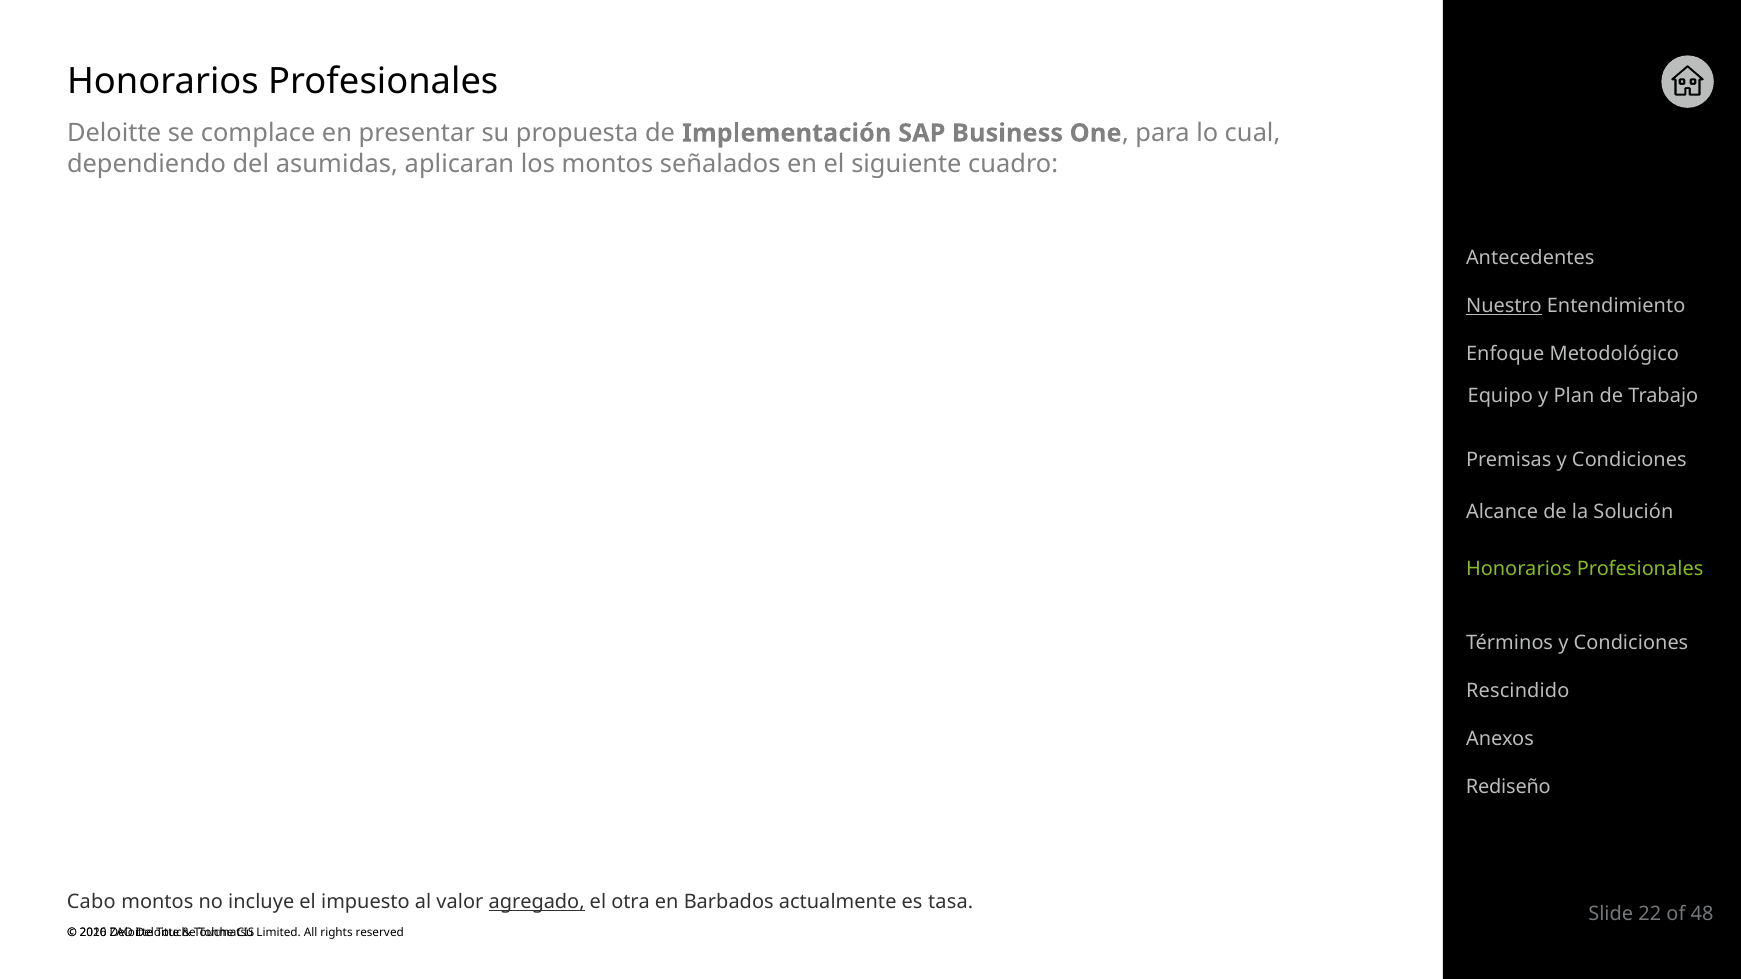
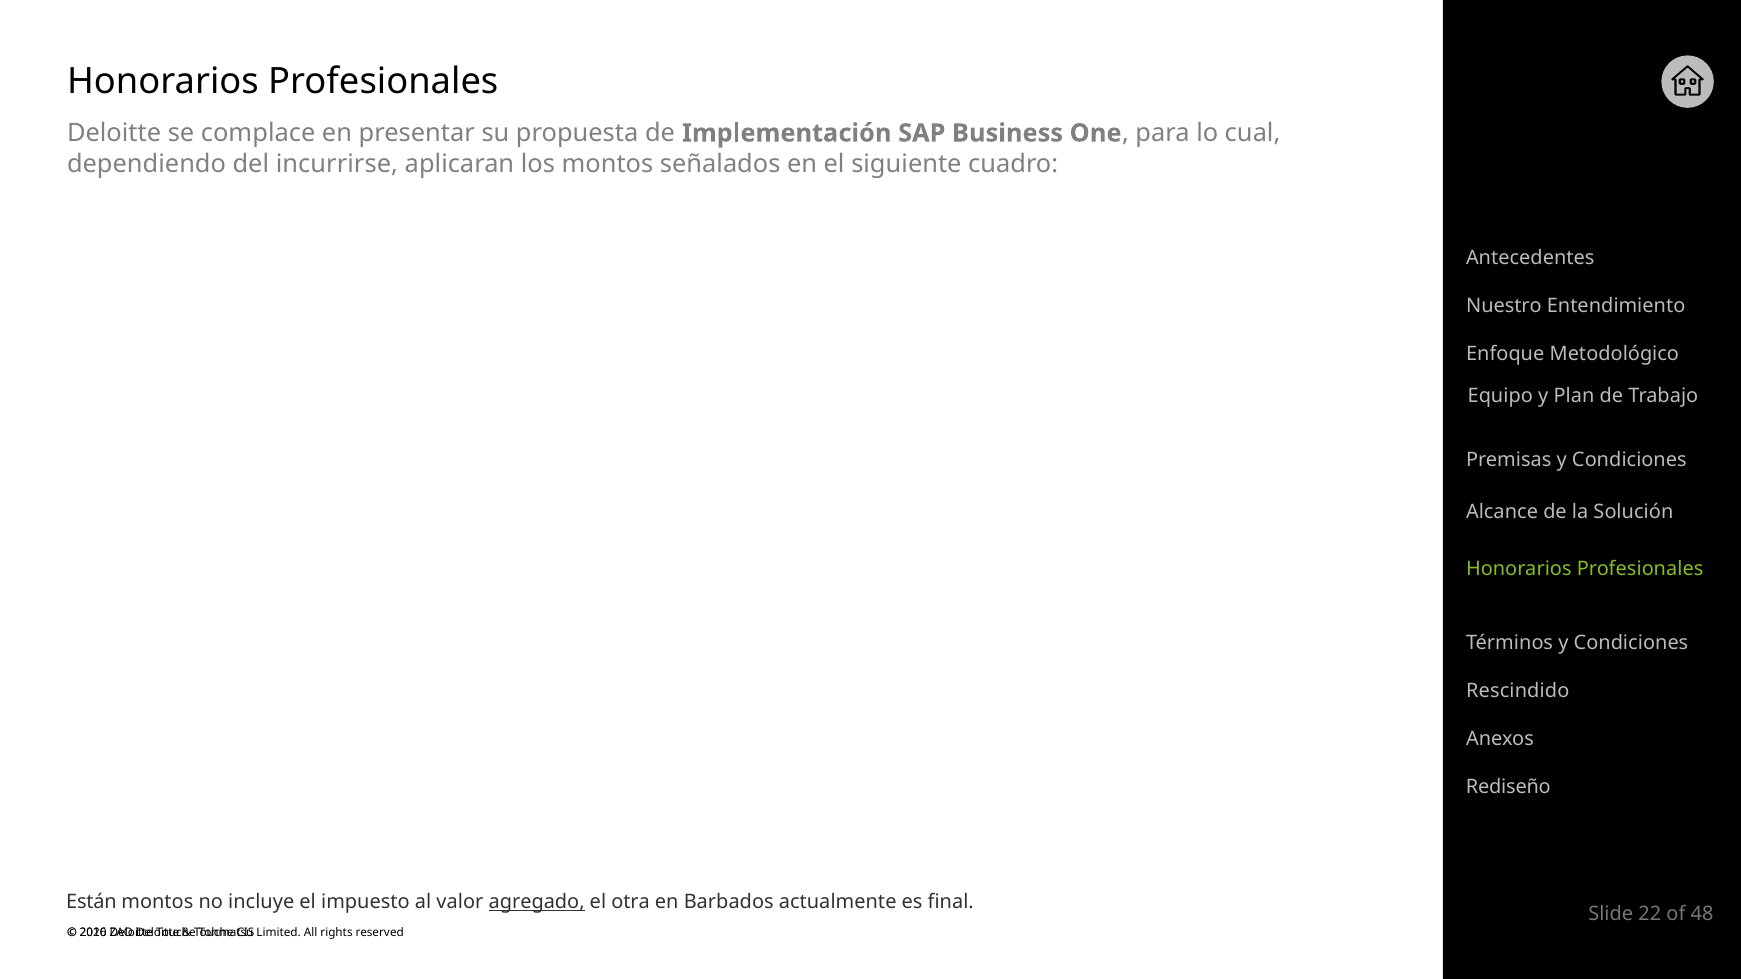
asumidas: asumidas -> incurrirse
Nuestro underline: present -> none
Cabo: Cabo -> Están
tasa: tasa -> final
